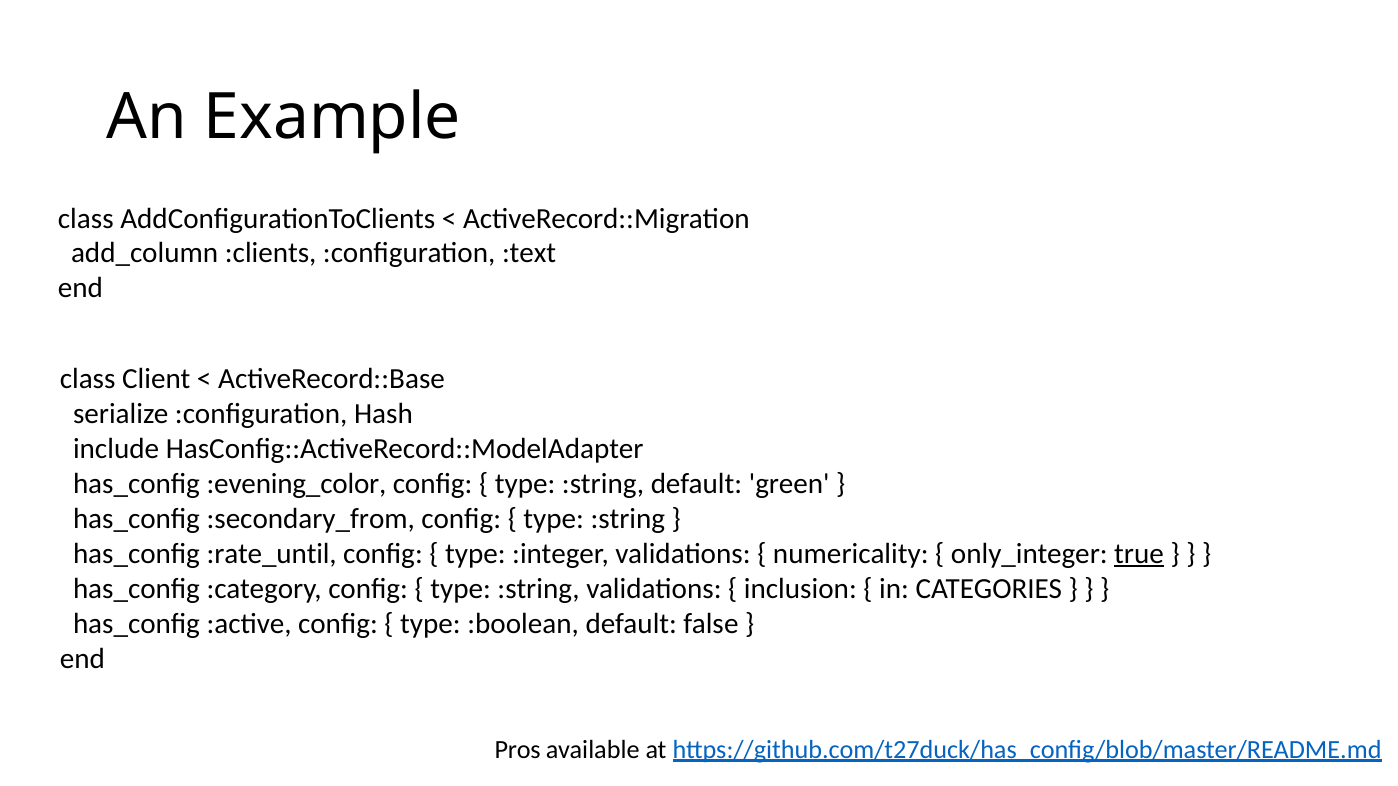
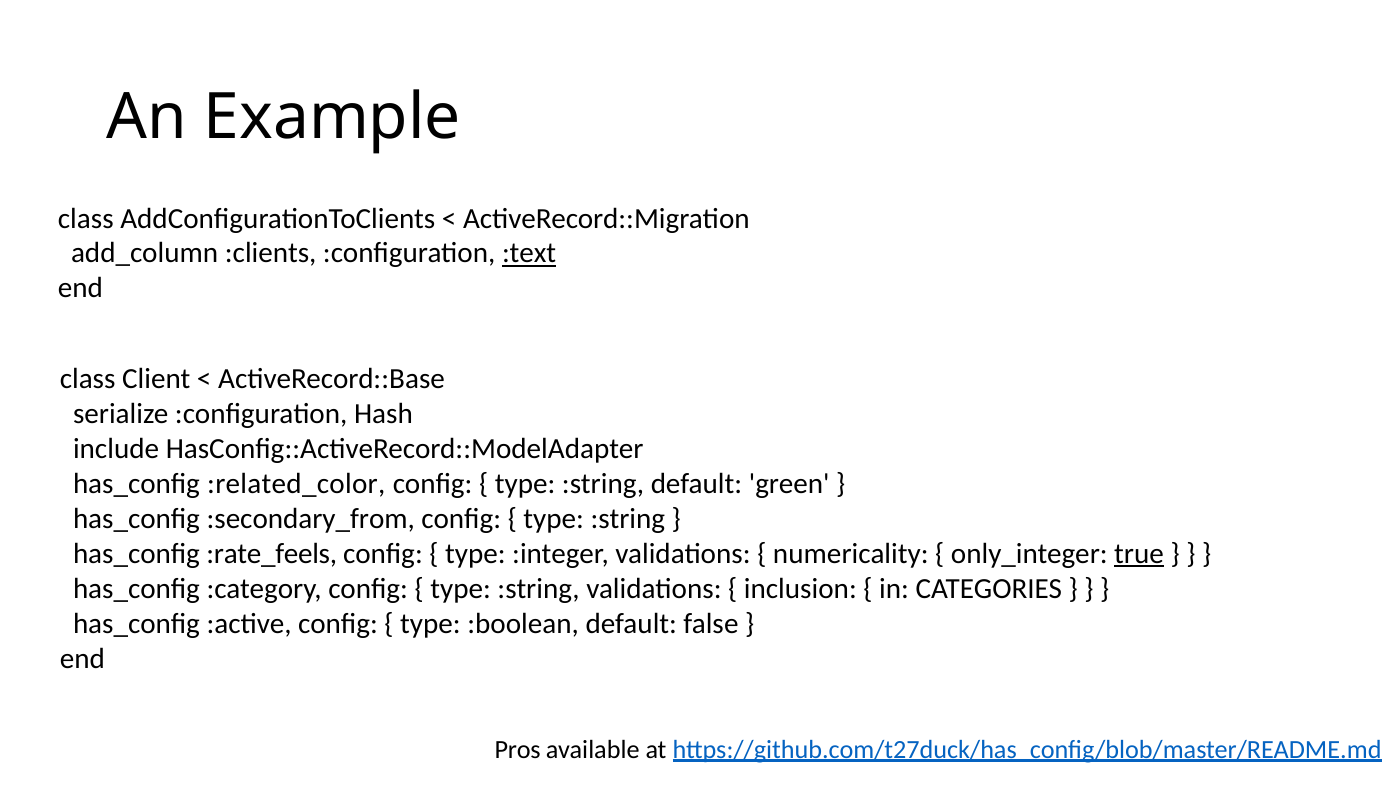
:text underline: none -> present
:evening_color: :evening_color -> :related_color
:rate_until: :rate_until -> :rate_feels
